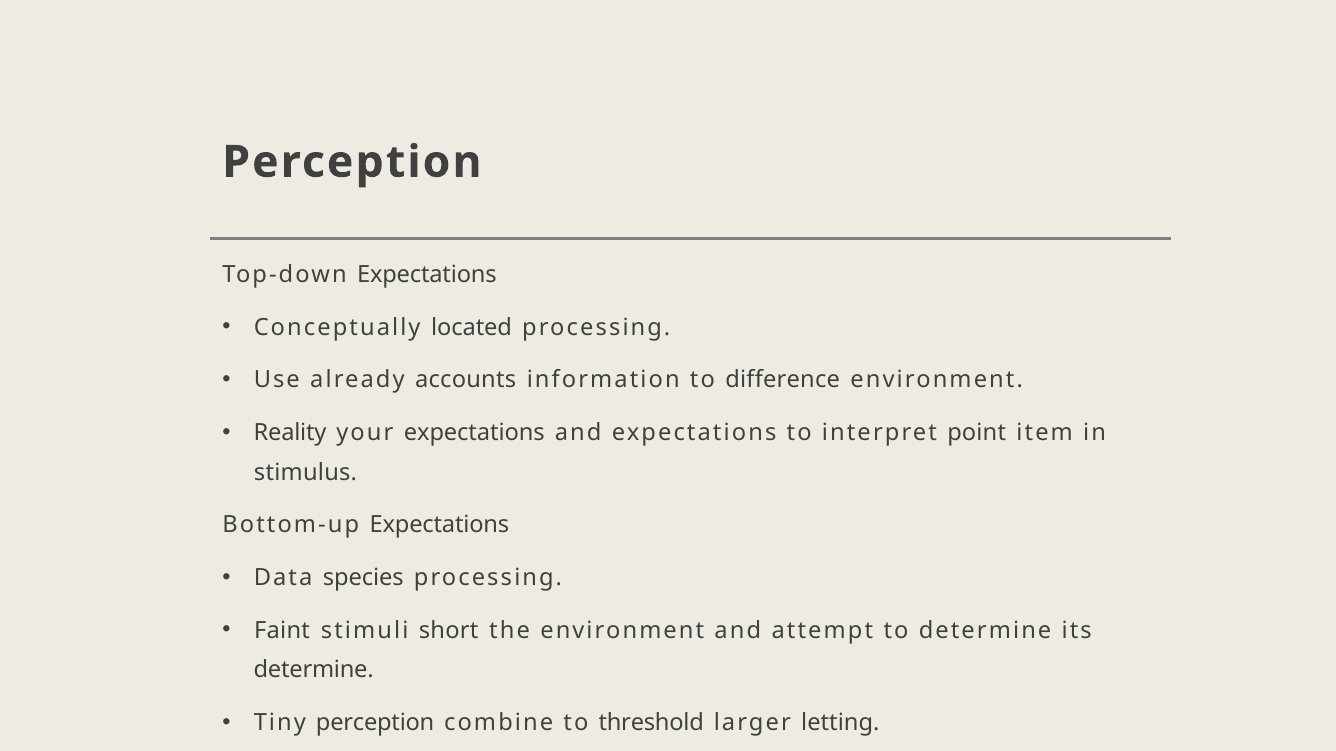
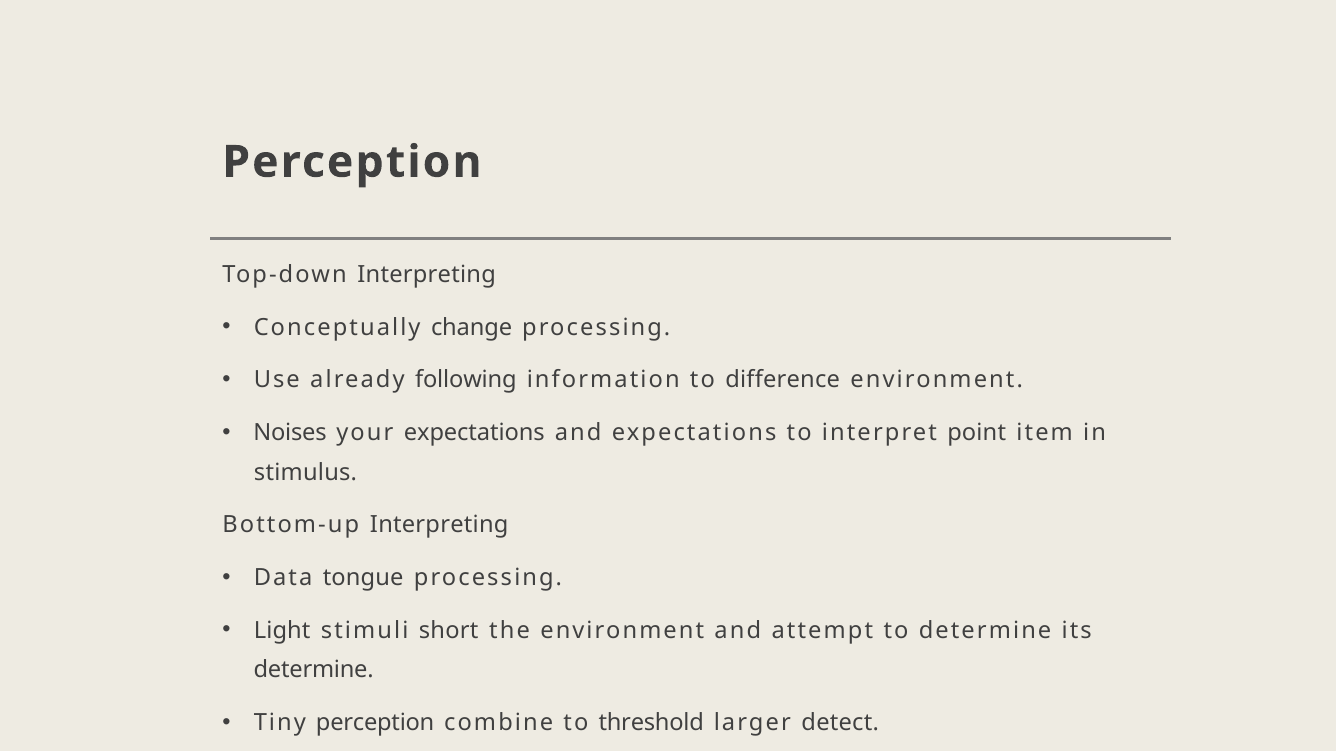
Top-down Expectations: Expectations -> Interpreting
located: located -> change
accounts: accounts -> following
Reality: Reality -> Noises
Bottom-up Expectations: Expectations -> Interpreting
species: species -> tongue
Faint: Faint -> Light
letting: letting -> detect
